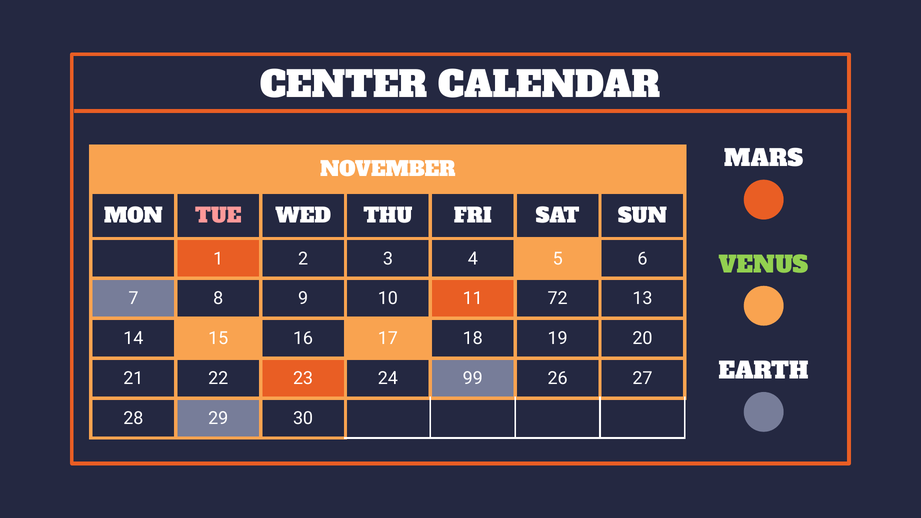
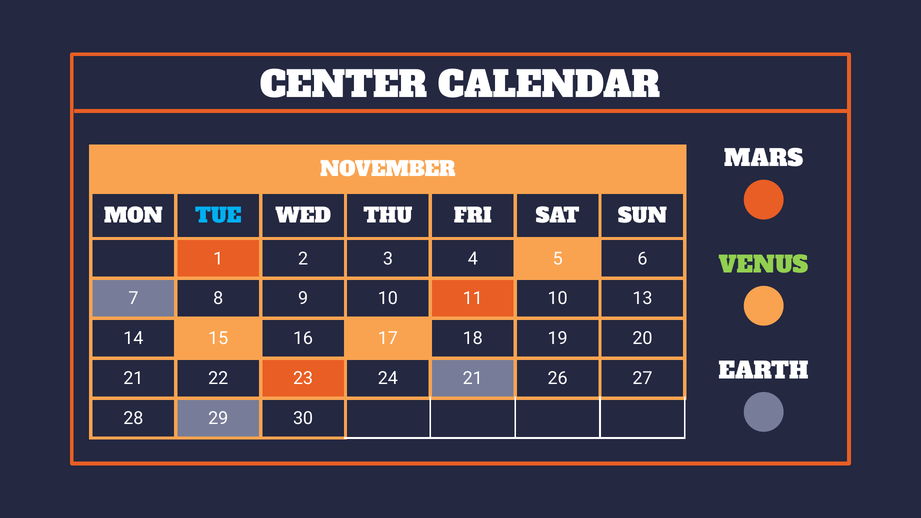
TUE colour: pink -> light blue
11 72: 72 -> 10
24 99: 99 -> 21
